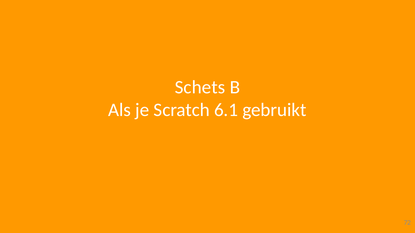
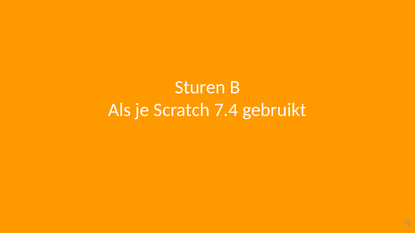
Schets: Schets -> Sturen
6.1: 6.1 -> 7.4
